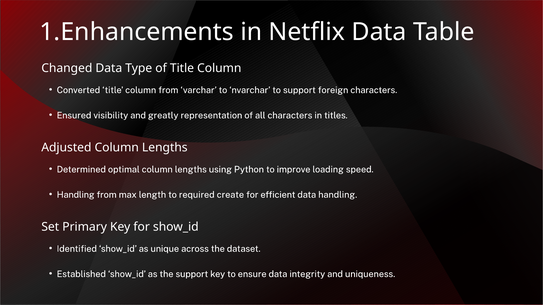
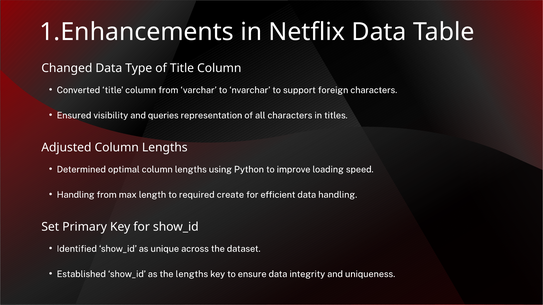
greatly: greatly -> queries
the support: support -> lengths
